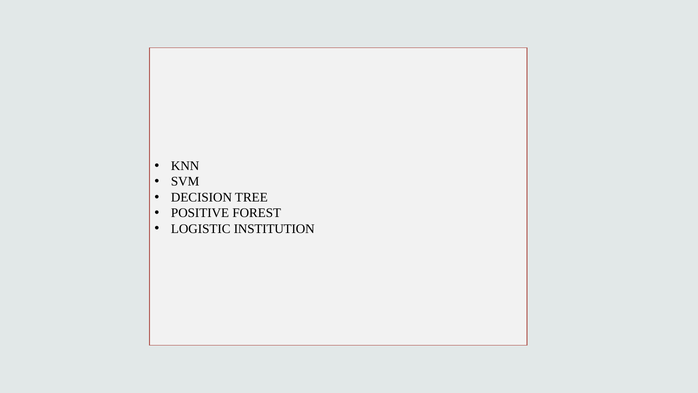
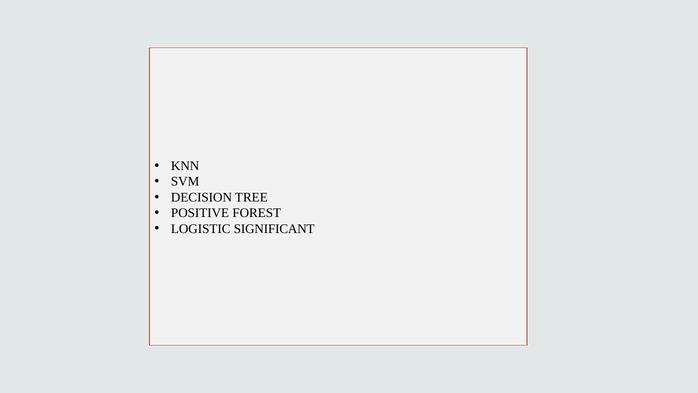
INSTITUTION: INSTITUTION -> SIGNIFICANT
